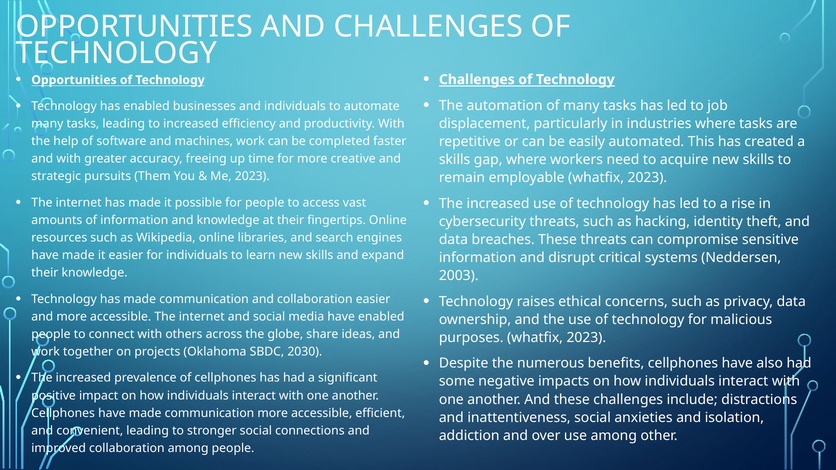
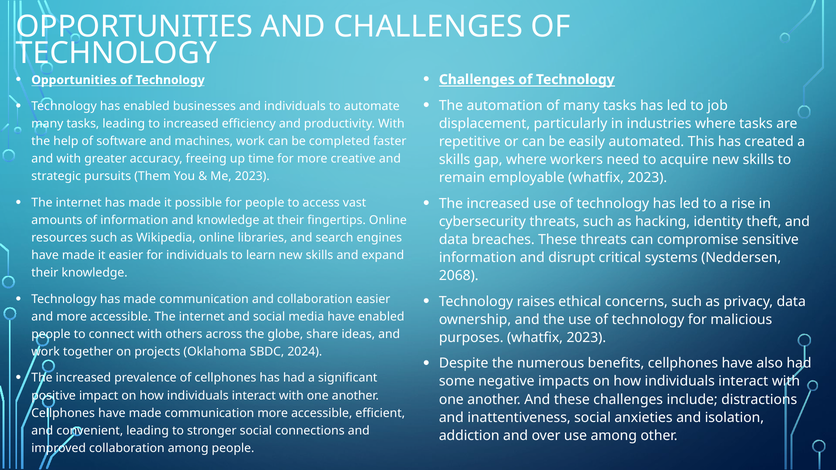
2003: 2003 -> 2068
2030: 2030 -> 2024
